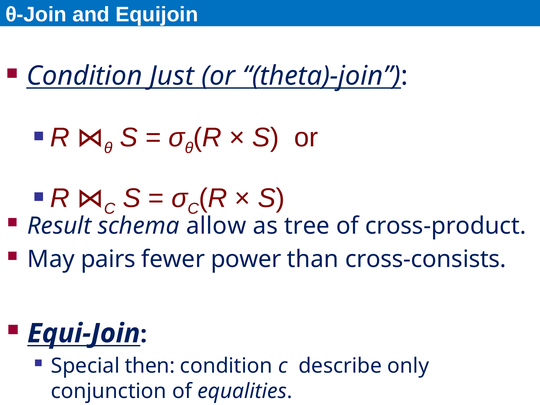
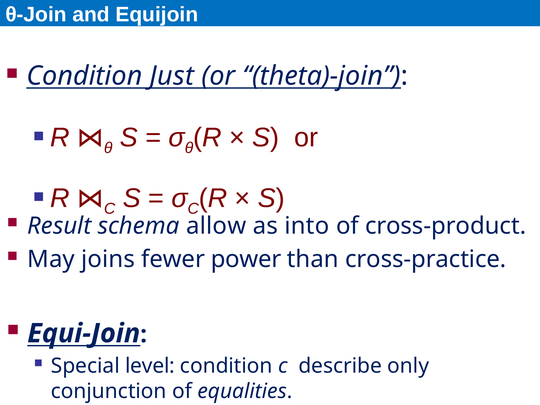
tree: tree -> into
pairs: pairs -> joins
cross-consists: cross-consists -> cross-practice
then: then -> level
